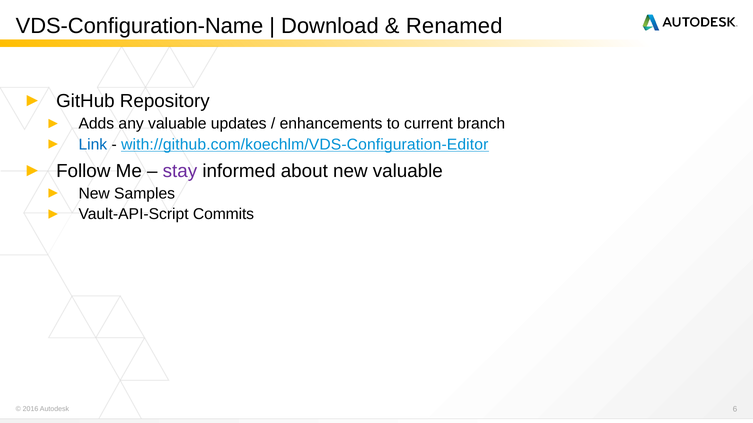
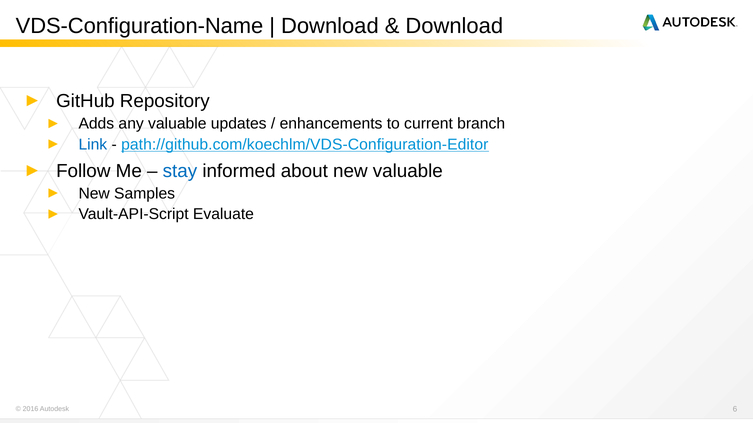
Renamed at (454, 26): Renamed -> Download
with://github.com/koechlm/VDS-Configuration-Editor: with://github.com/koechlm/VDS-Configuration-Editor -> path://github.com/koechlm/VDS-Configuration-Editor
stay colour: purple -> blue
Commits: Commits -> Evaluate
